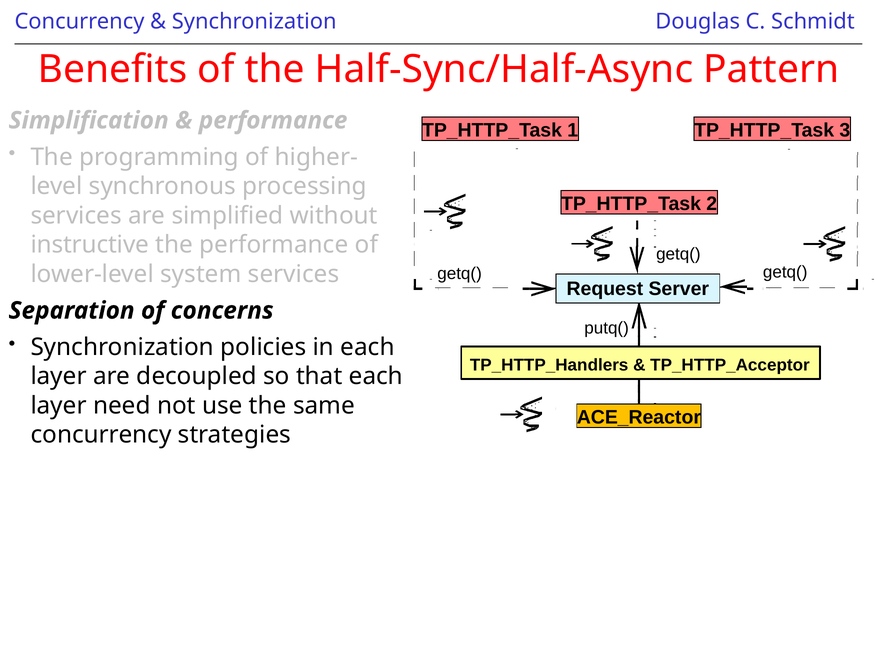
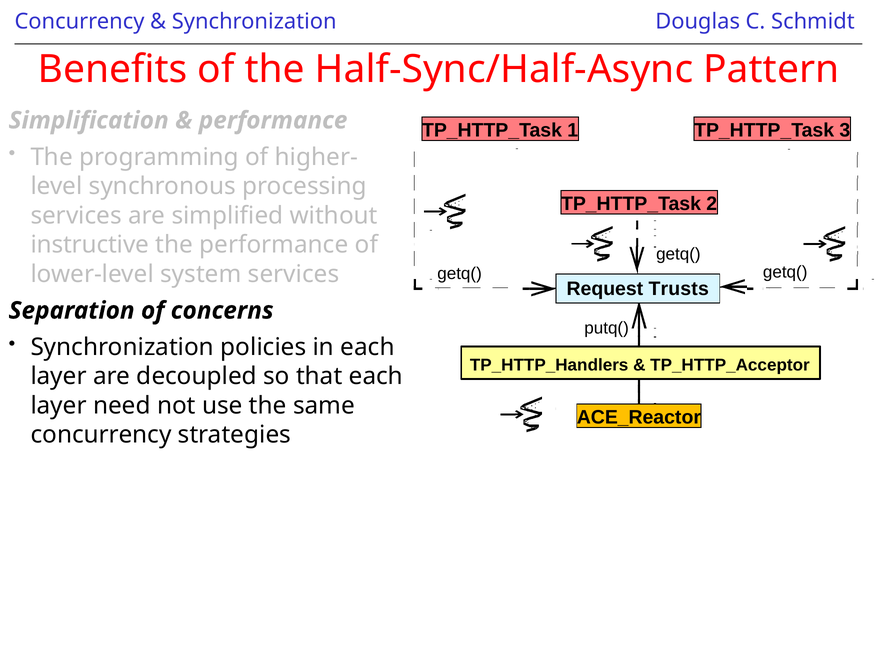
Server: Server -> Trusts
